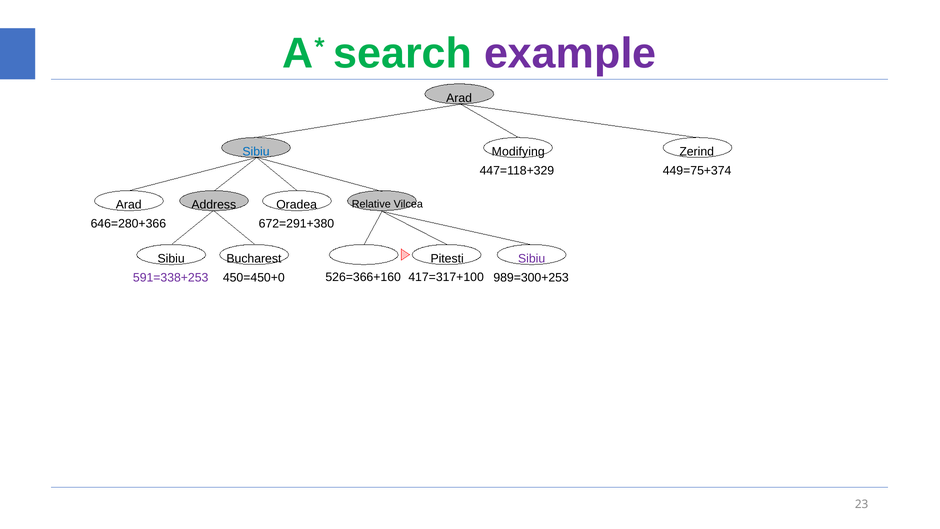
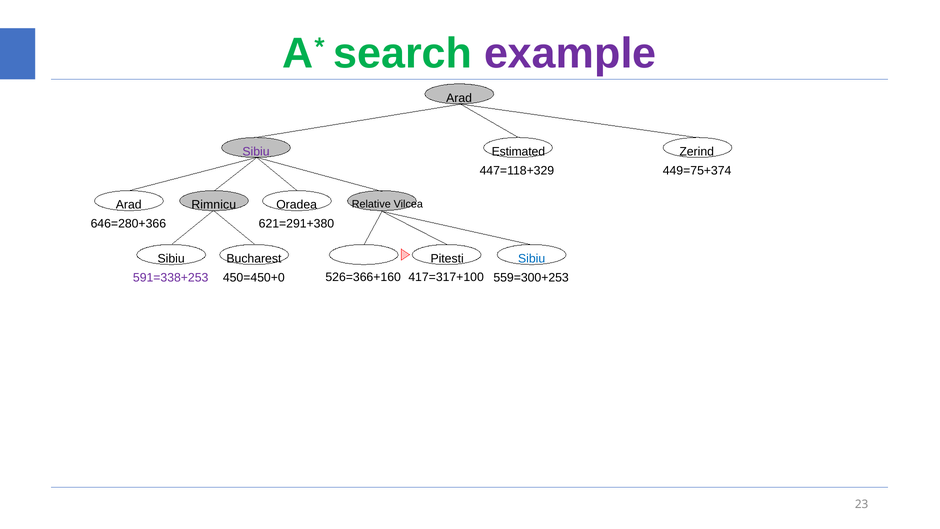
Sibiu at (256, 152) colour: blue -> purple
Modifying: Modifying -> Estimated
Address: Address -> Rimnicu
672=291+380: 672=291+380 -> 621=291+380
Sibiu at (532, 259) colour: purple -> blue
989=300+253: 989=300+253 -> 559=300+253
